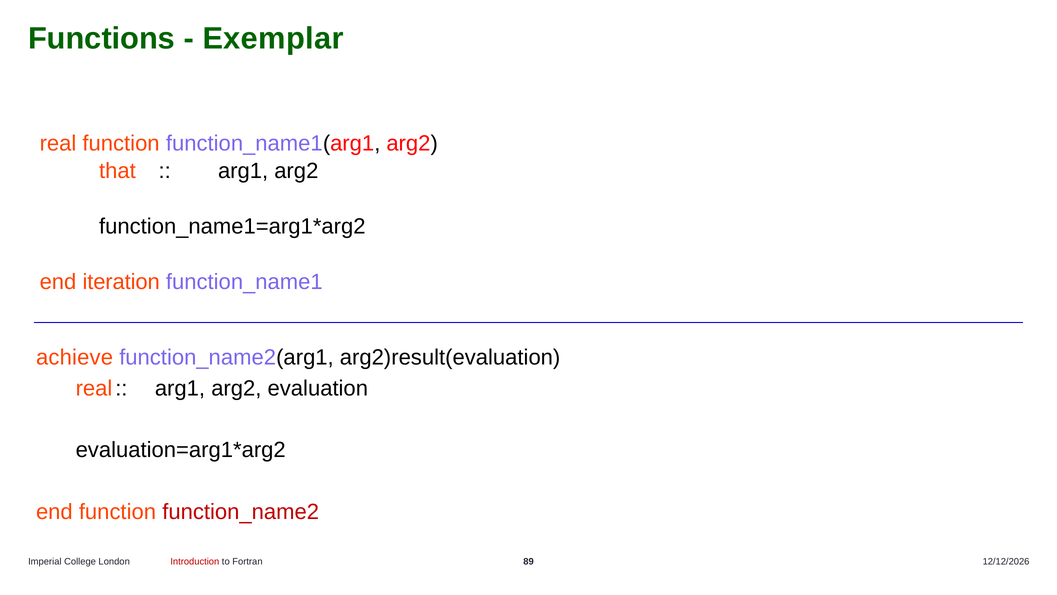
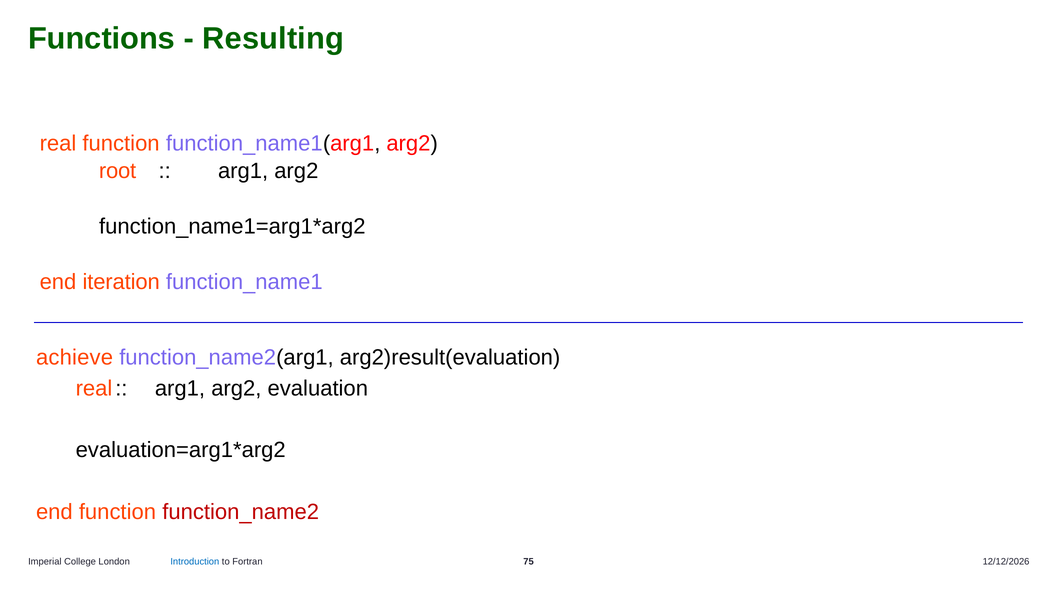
Exemplar: Exemplar -> Resulting
that: that -> root
Introduction colour: red -> blue
89: 89 -> 75
